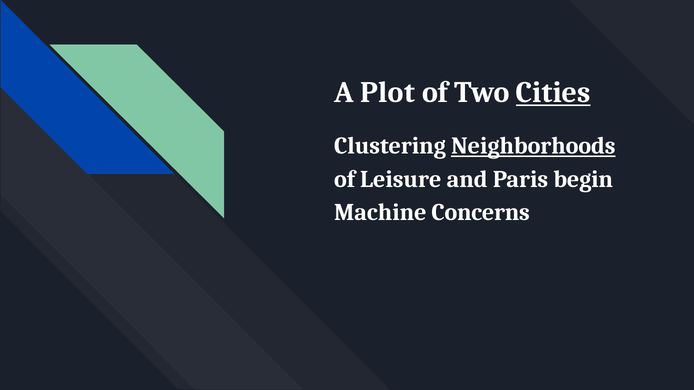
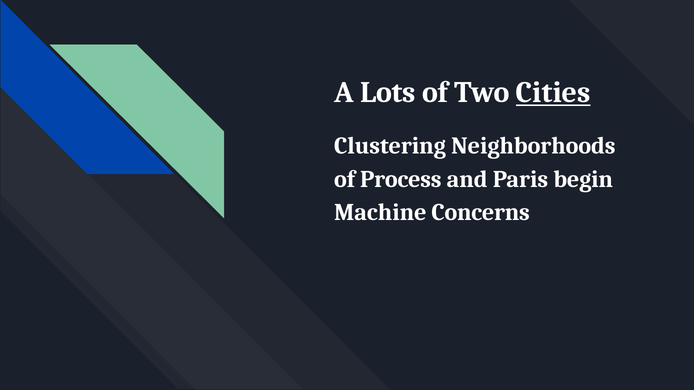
Plot: Plot -> Lots
Neighborhoods underline: present -> none
Leisure: Leisure -> Process
